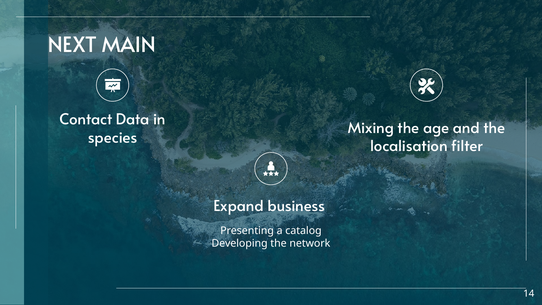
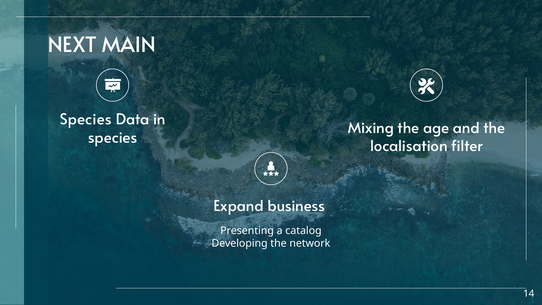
Contact at (86, 120): Contact -> Species
